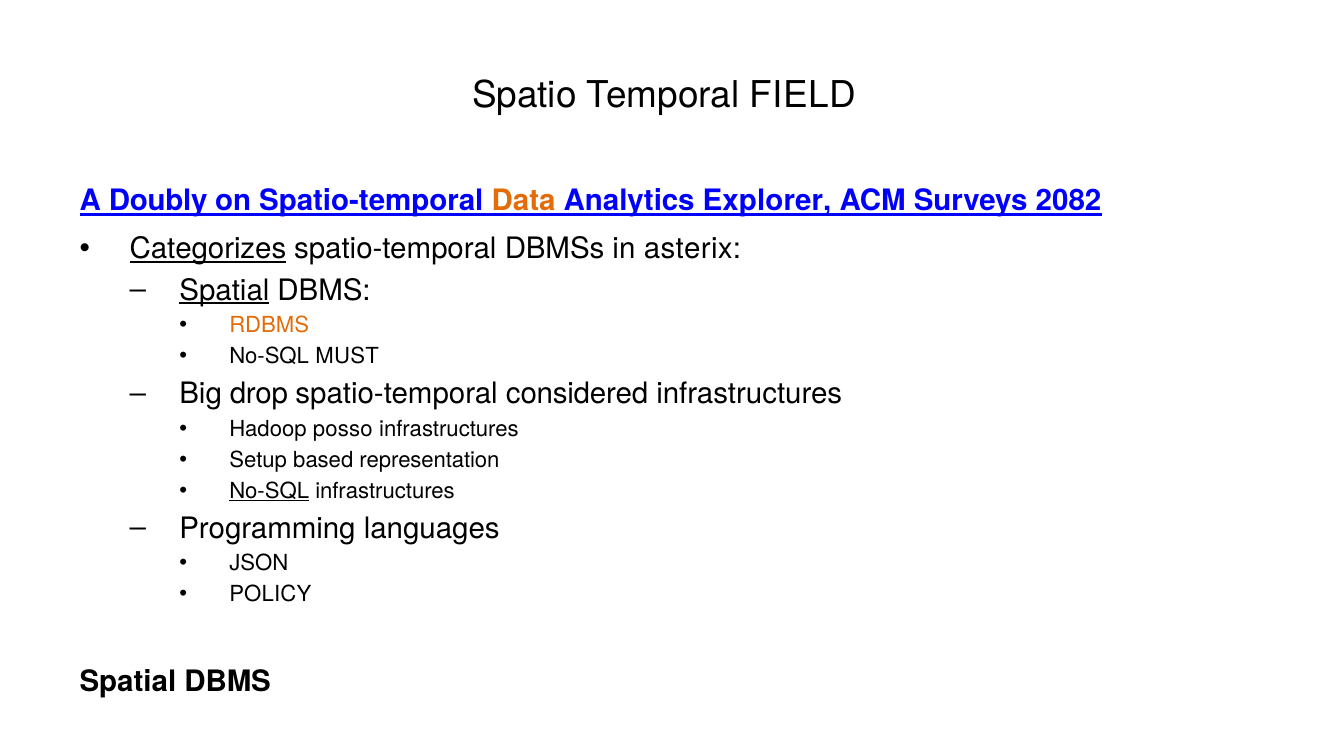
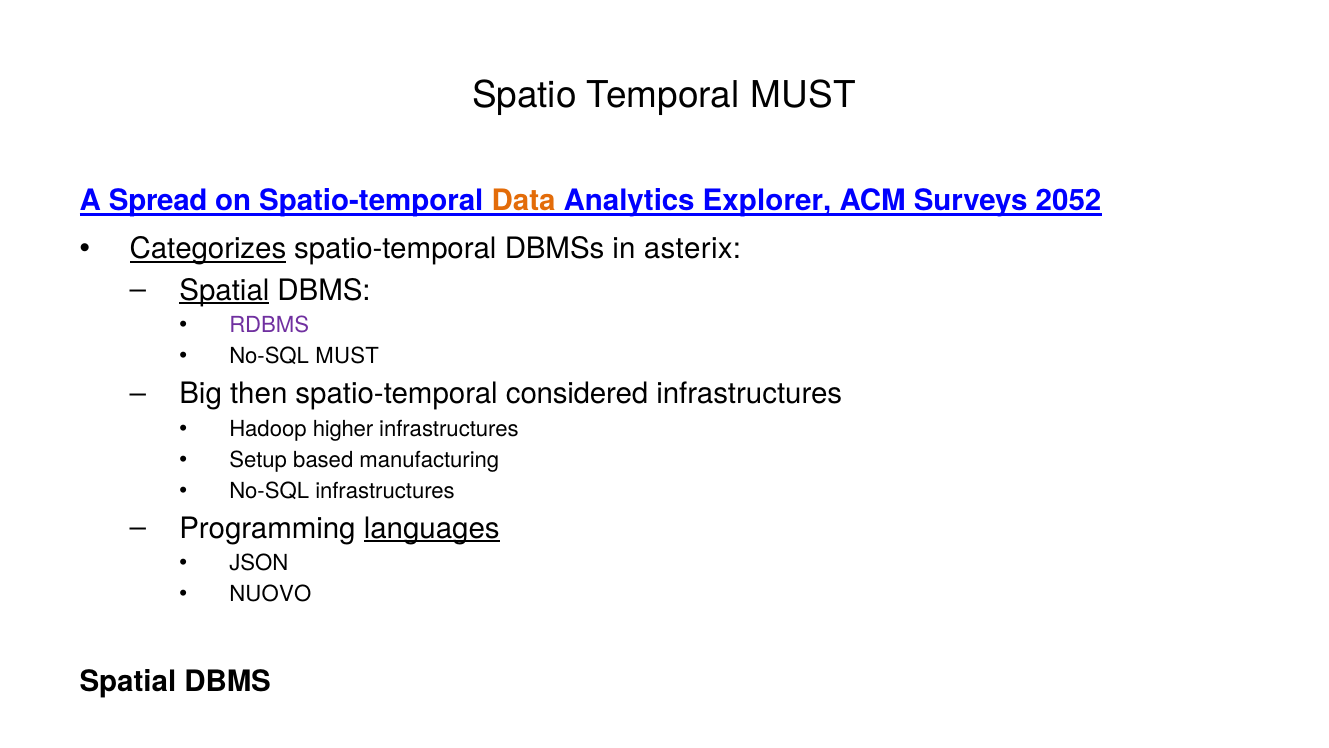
Temporal FIELD: FIELD -> MUST
Doubly: Doubly -> Spread
2082: 2082 -> 2052
RDBMS colour: orange -> purple
drop: drop -> then
posso: posso -> higher
representation: representation -> manufacturing
No-SQL at (269, 491) underline: present -> none
languages underline: none -> present
POLICY: POLICY -> NUOVO
